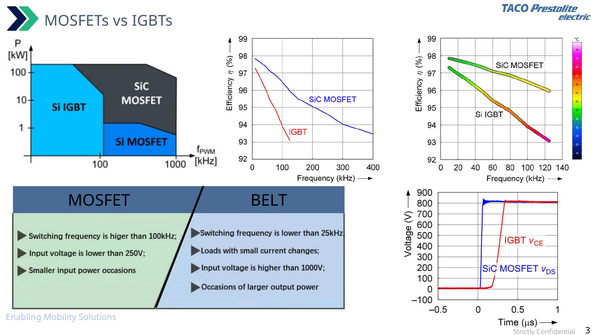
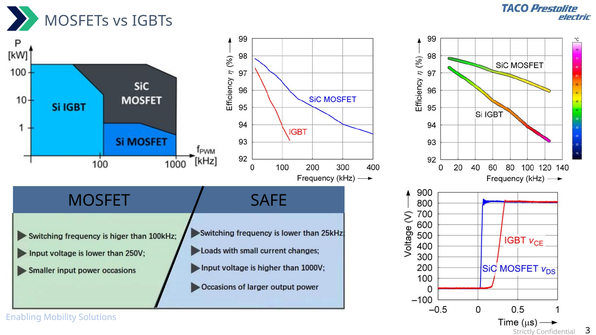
BELT: BELT -> SAFE
